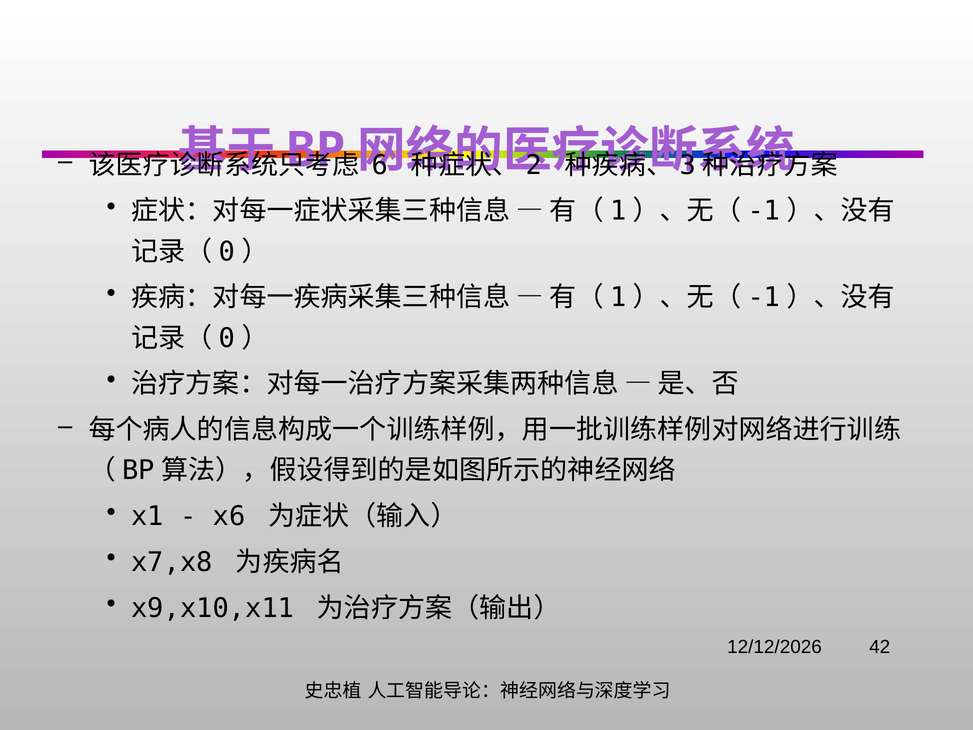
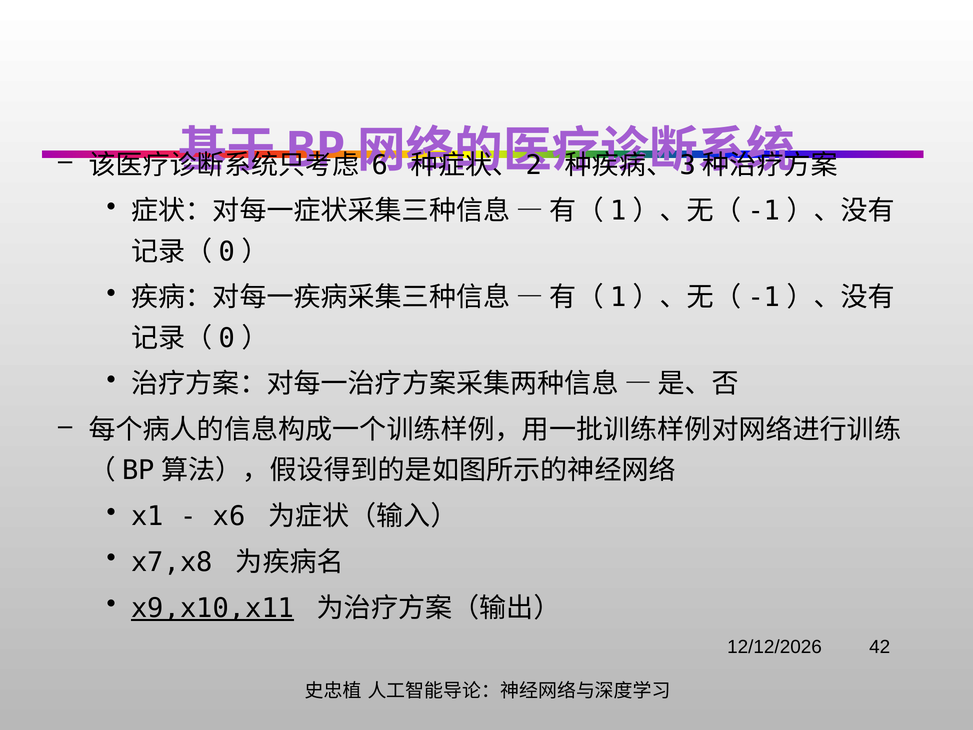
x9,x10,x11 underline: none -> present
